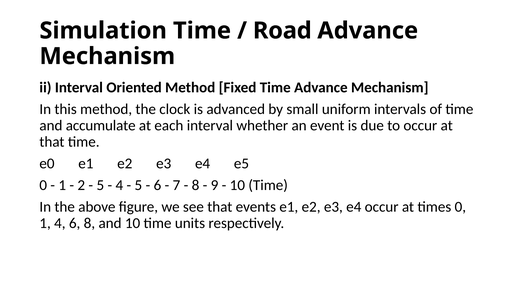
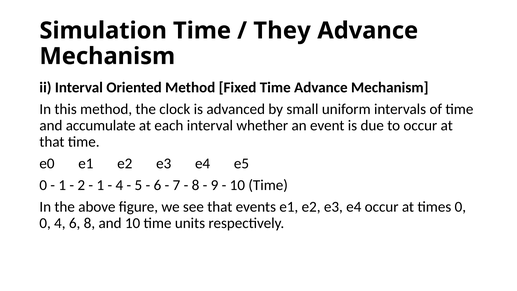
Road: Road -> They
5 at (100, 185): 5 -> 1
1 at (45, 223): 1 -> 0
